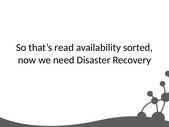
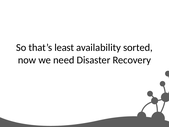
read: read -> least
